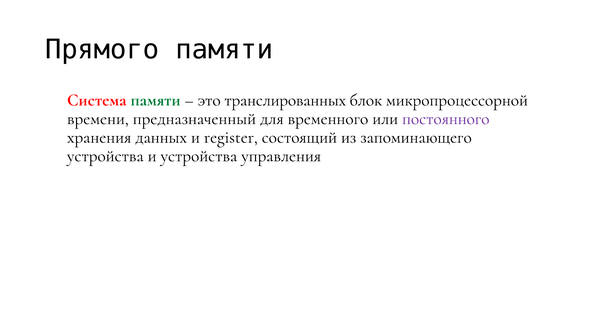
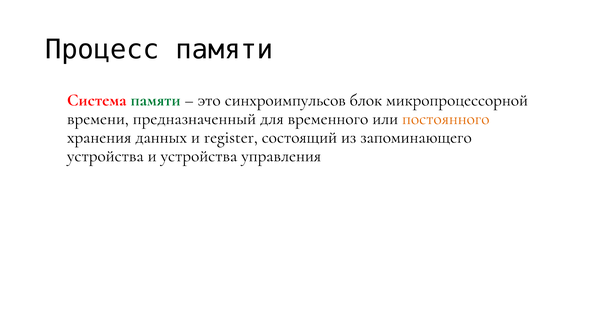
Прямого: Прямого -> Процесс
транслированных: транслированных -> синхроимпульсов
постоянного colour: purple -> orange
